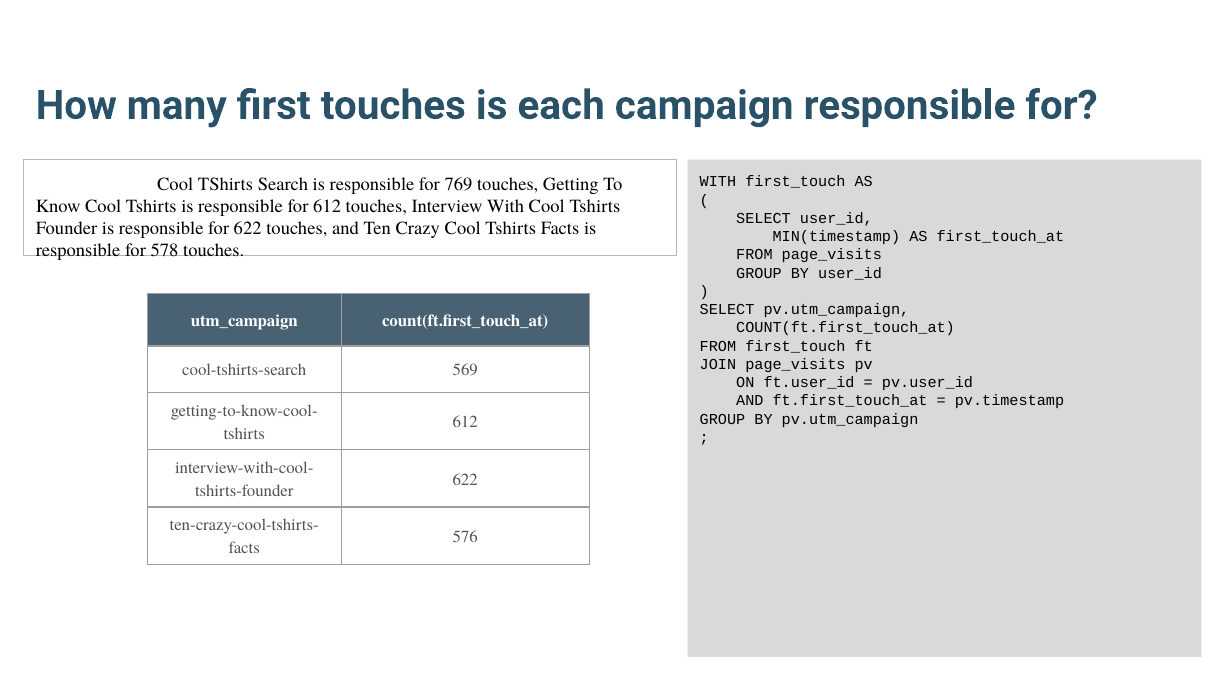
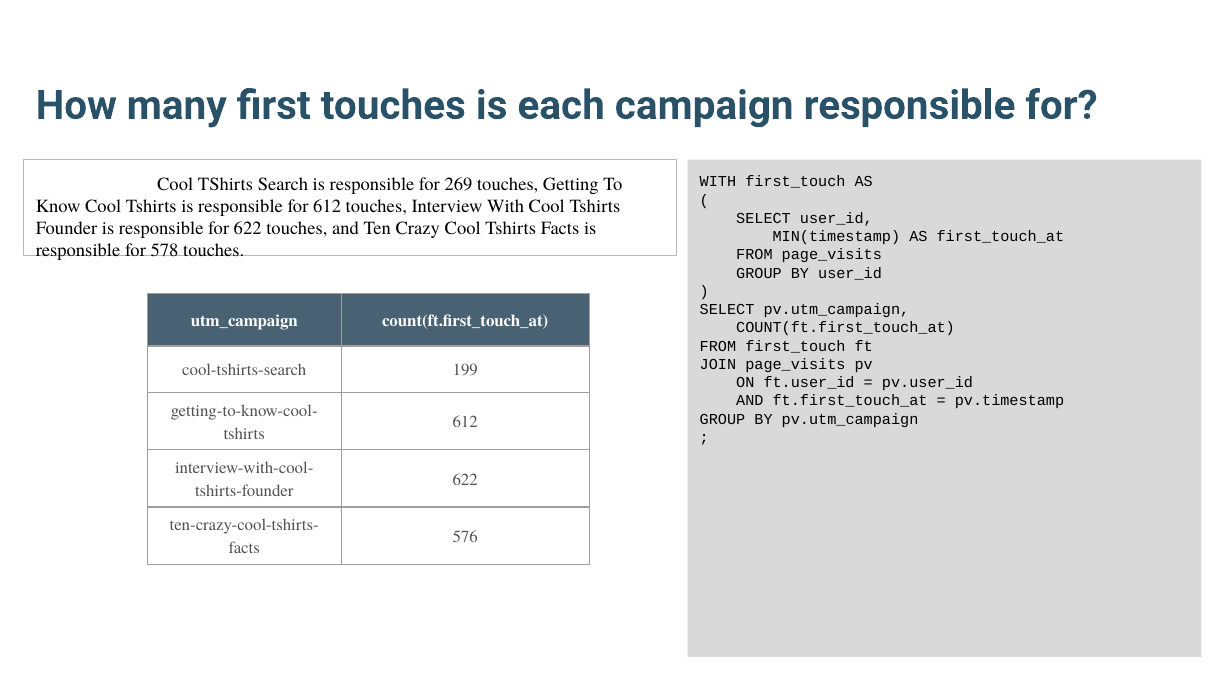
769: 769 -> 269
569: 569 -> 199
